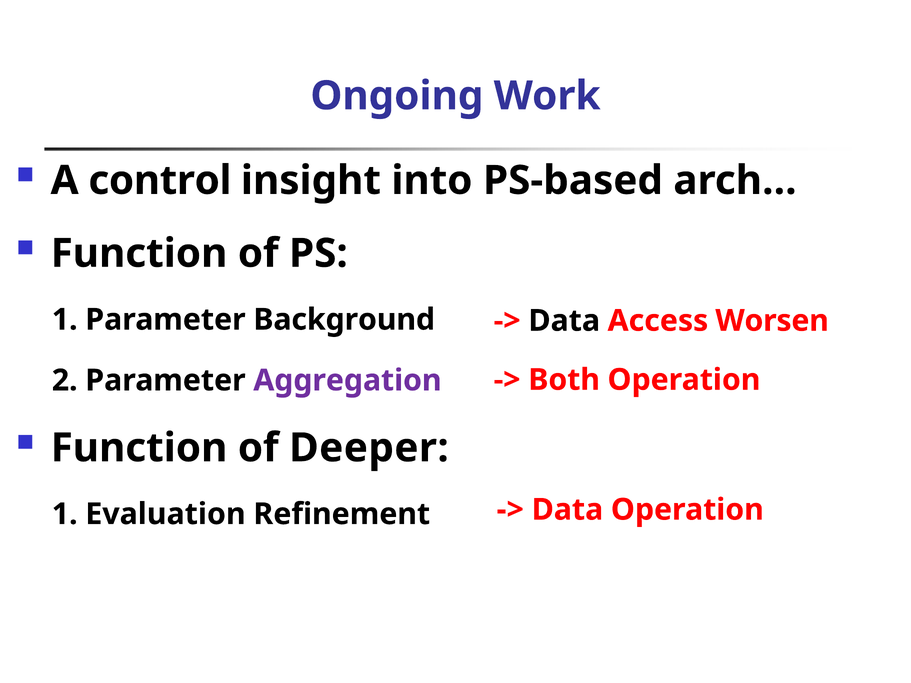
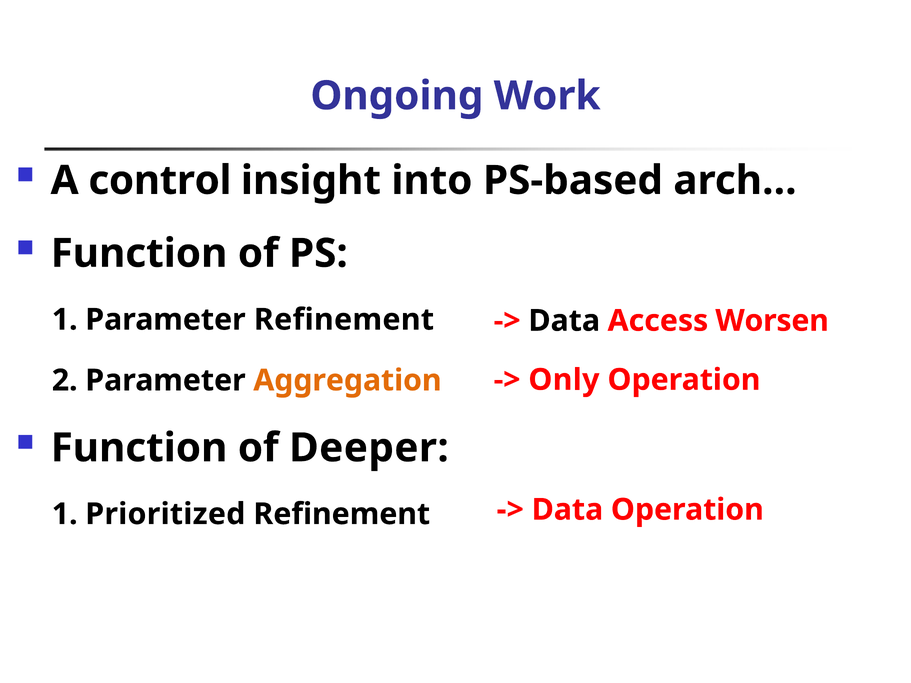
Parameter Background: Background -> Refinement
Both: Both -> Only
Aggregation colour: purple -> orange
Evaluation: Evaluation -> Prioritized
